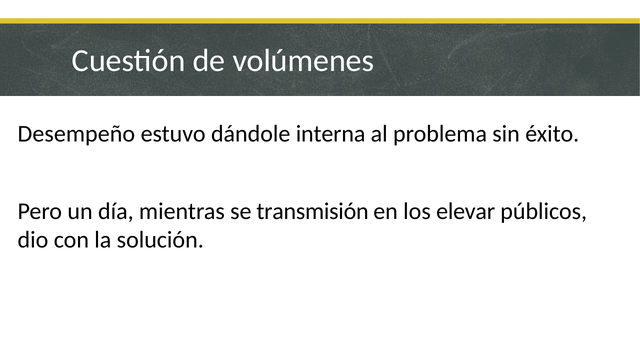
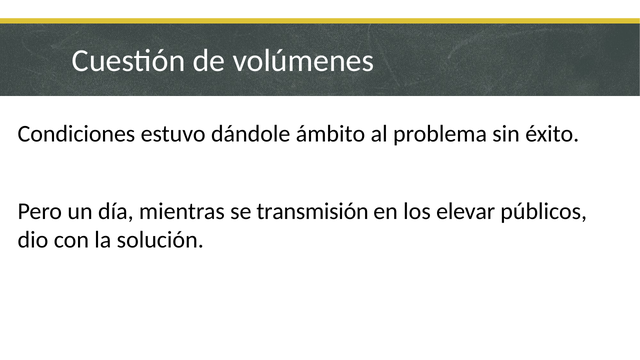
Desempeño: Desempeño -> Condiciones
interna: interna -> ámbito
